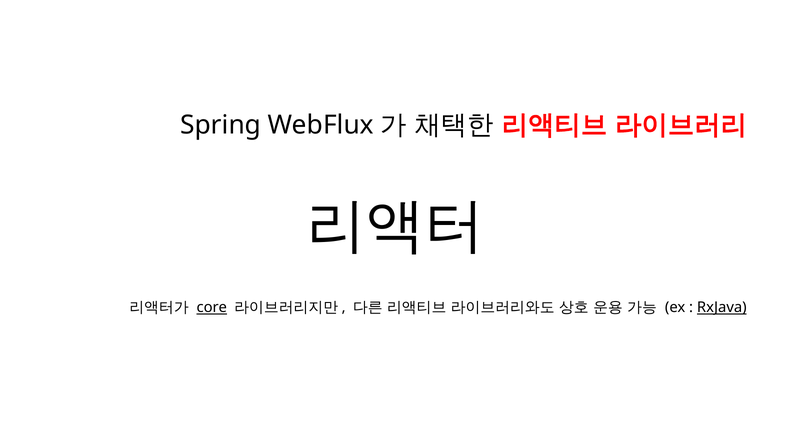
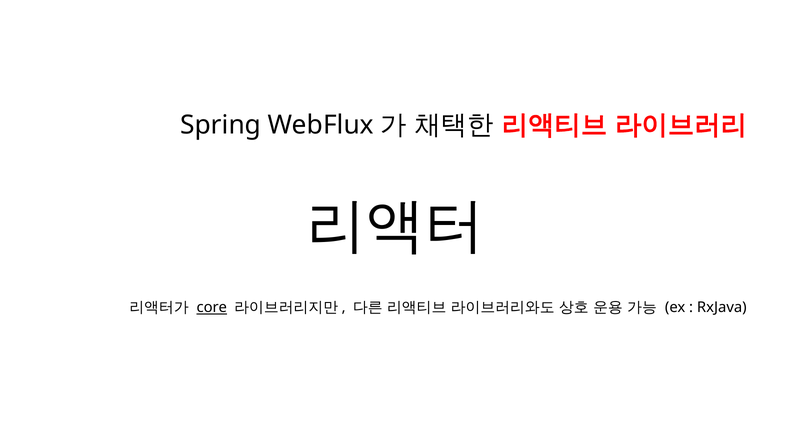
RxJava underline: present -> none
